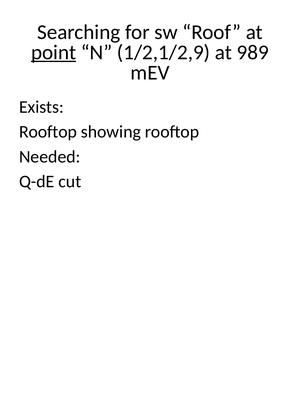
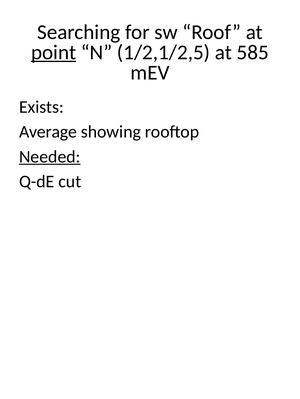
1/2,1/2,9: 1/2,1/2,9 -> 1/2,1/2,5
989: 989 -> 585
Rooftop at (48, 132): Rooftop -> Average
Needed underline: none -> present
